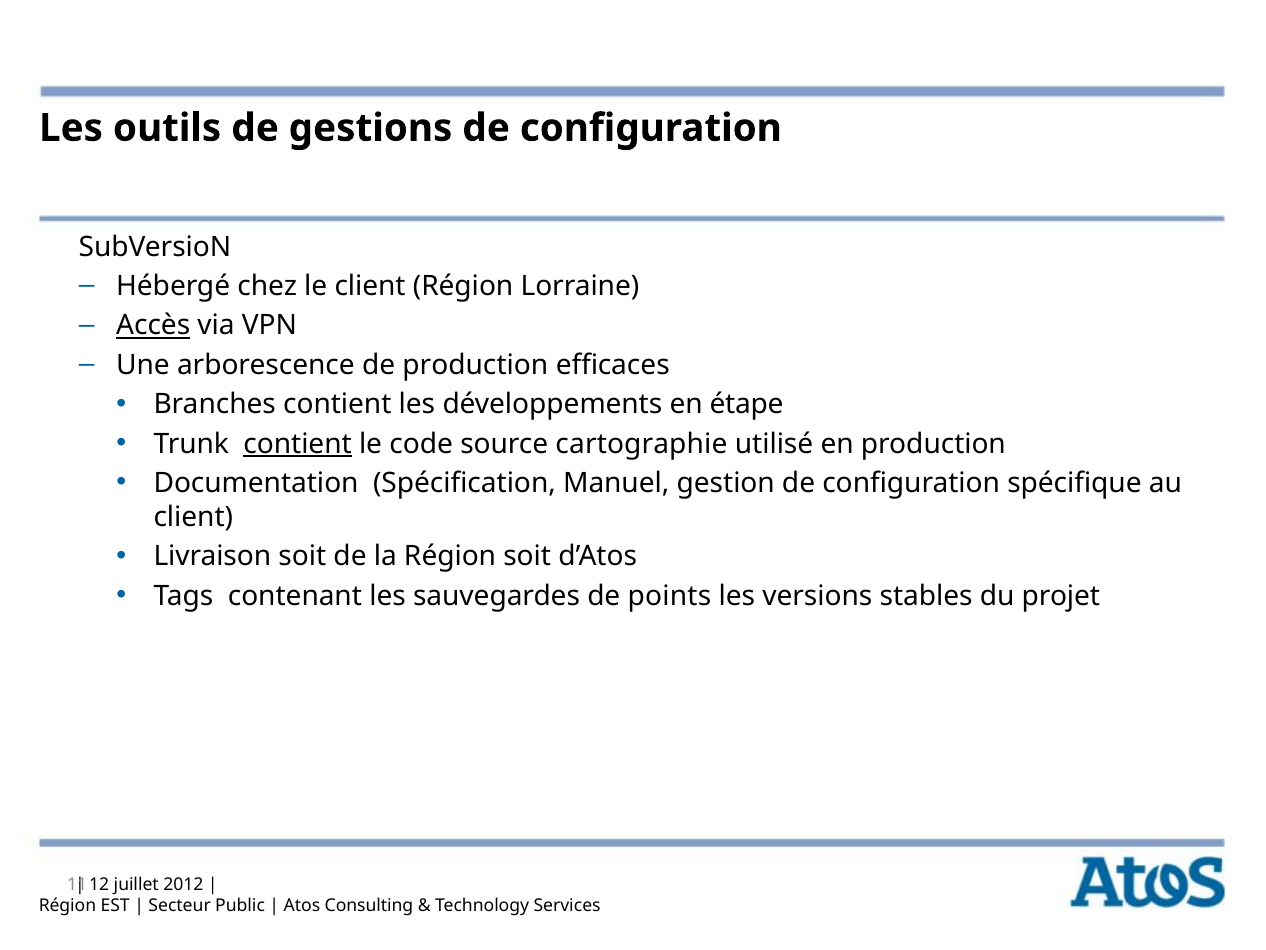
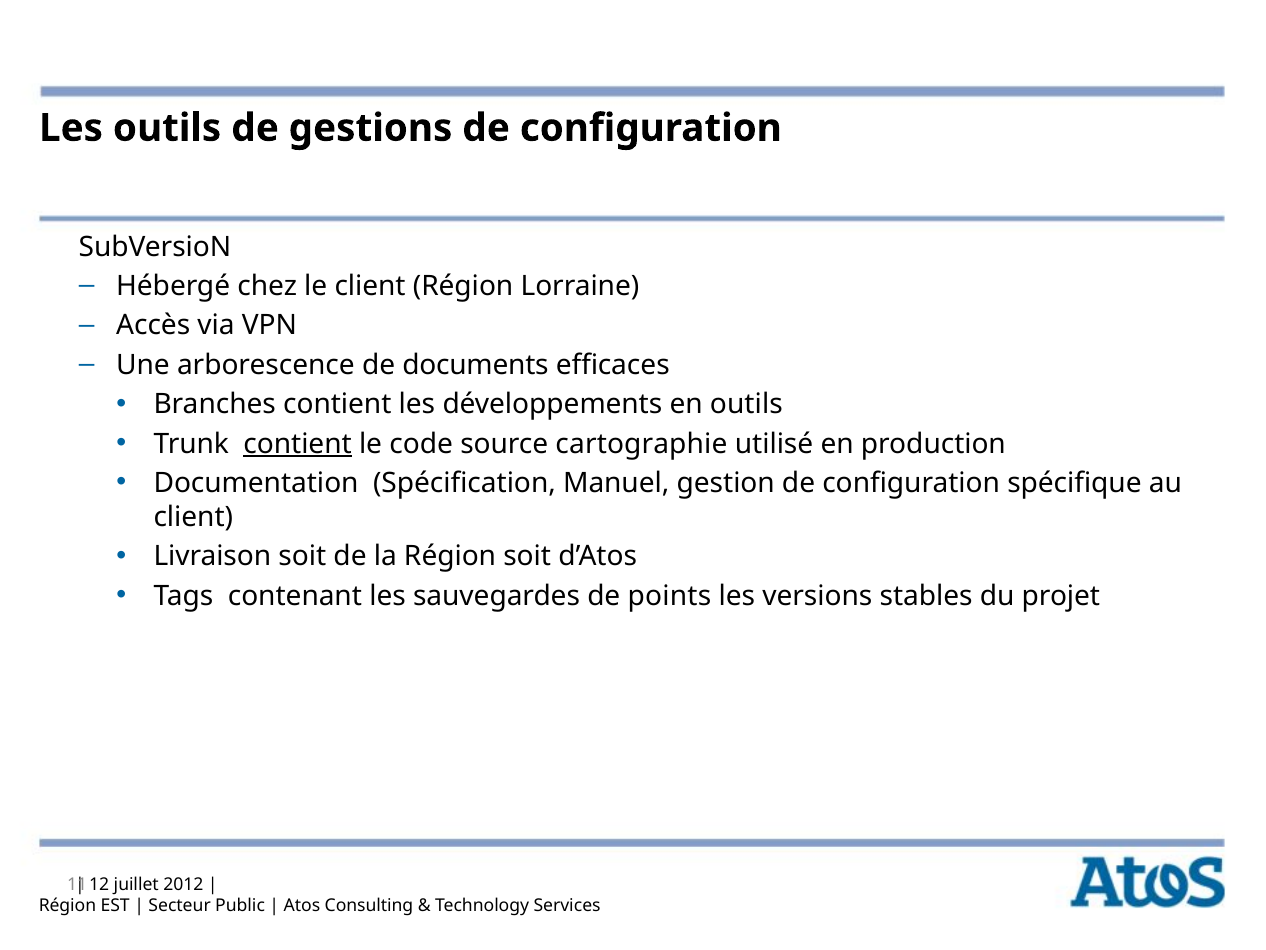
Accès underline: present -> none
de production: production -> documents
en étape: étape -> outils
